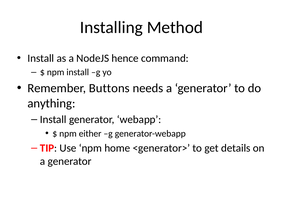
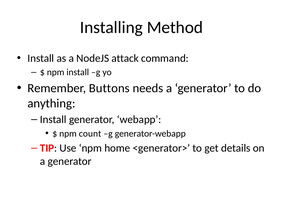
hence: hence -> attack
either: either -> count
